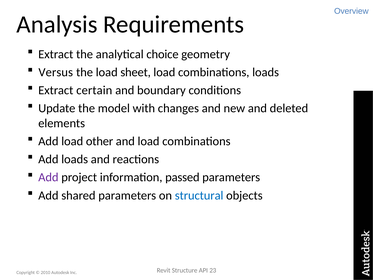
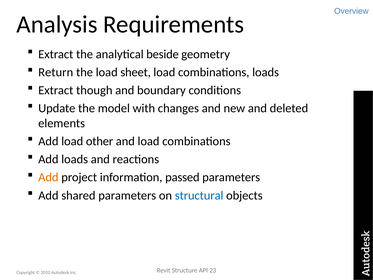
choice: choice -> beside
Versus: Versus -> Return
certain: certain -> though
Add at (48, 177) colour: purple -> orange
